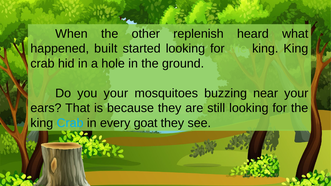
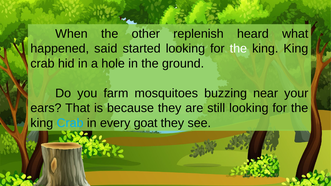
built: built -> said
the at (238, 49) colour: light green -> white
you your: your -> farm
